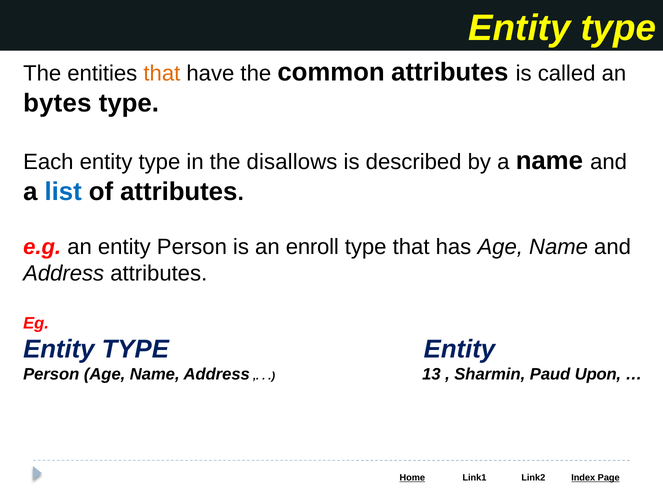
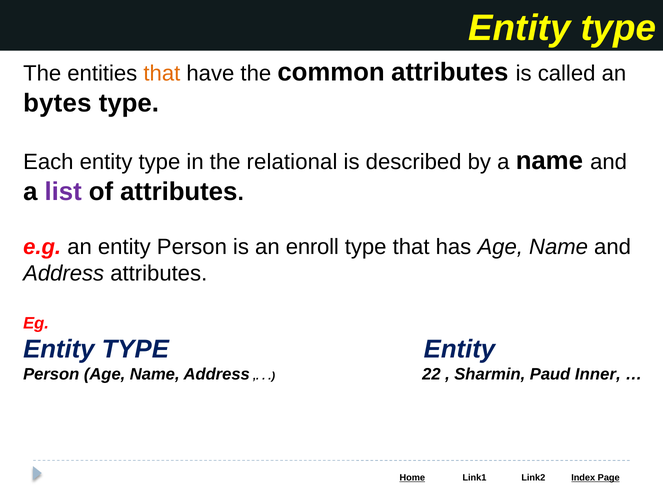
disallows: disallows -> relational
list colour: blue -> purple
13: 13 -> 22
Upon: Upon -> Inner
